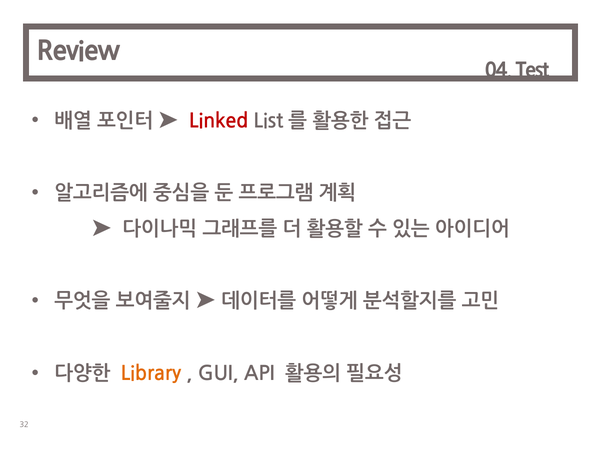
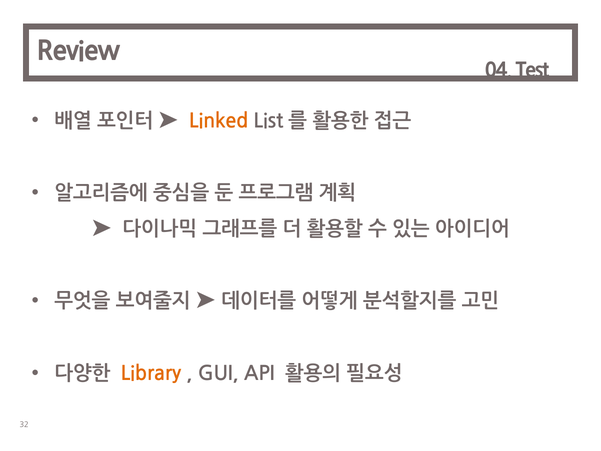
Linked colour: red -> orange
